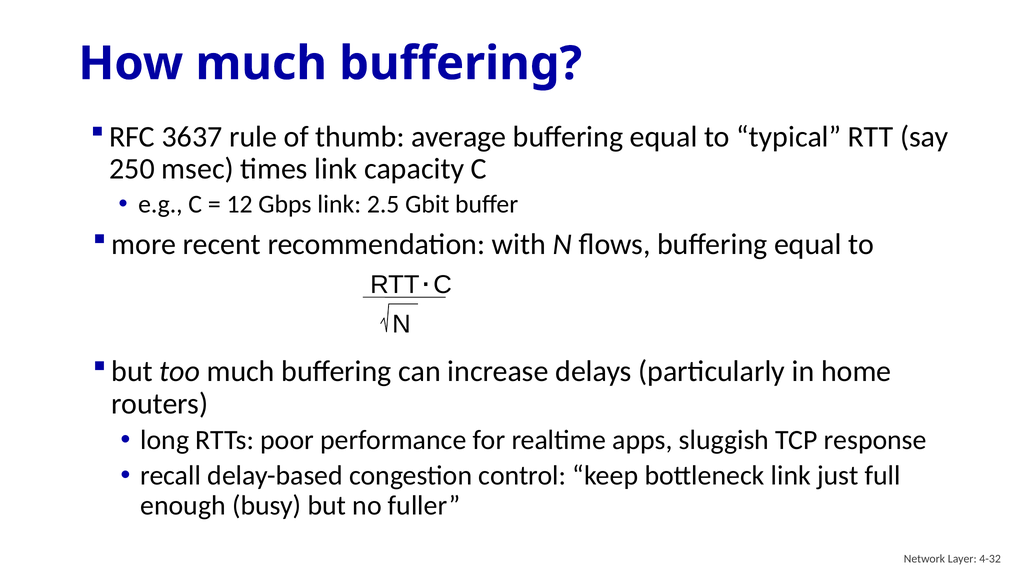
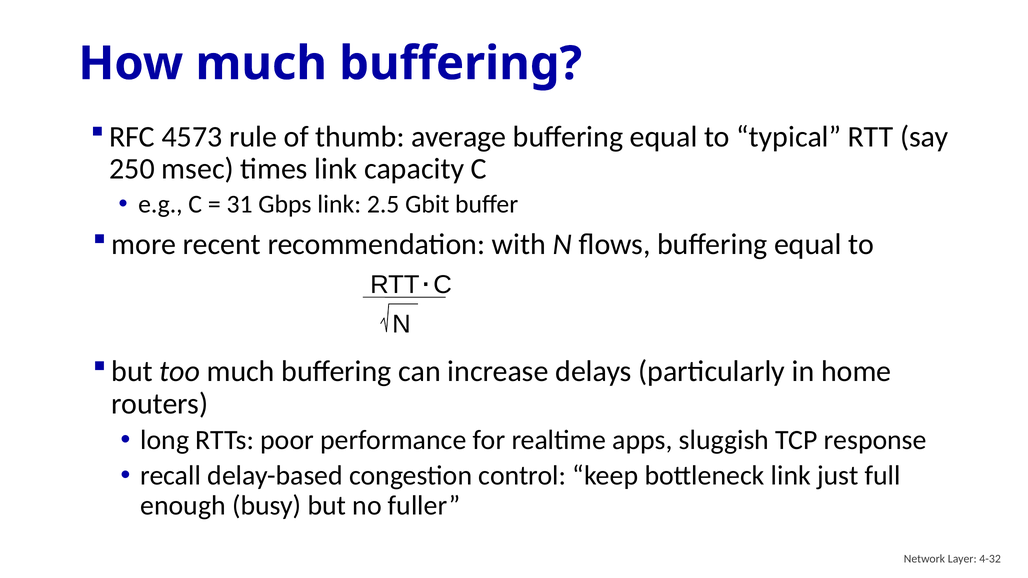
3637: 3637 -> 4573
12: 12 -> 31
